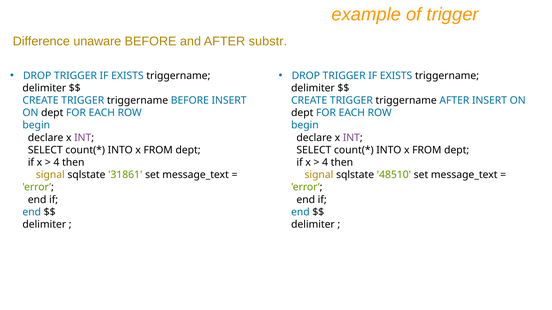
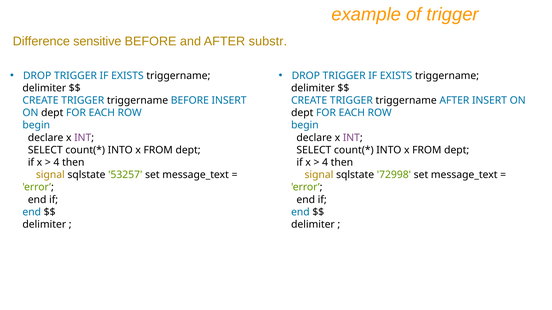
unaware: unaware -> sensitive
31861: 31861 -> 53257
48510: 48510 -> 72998
